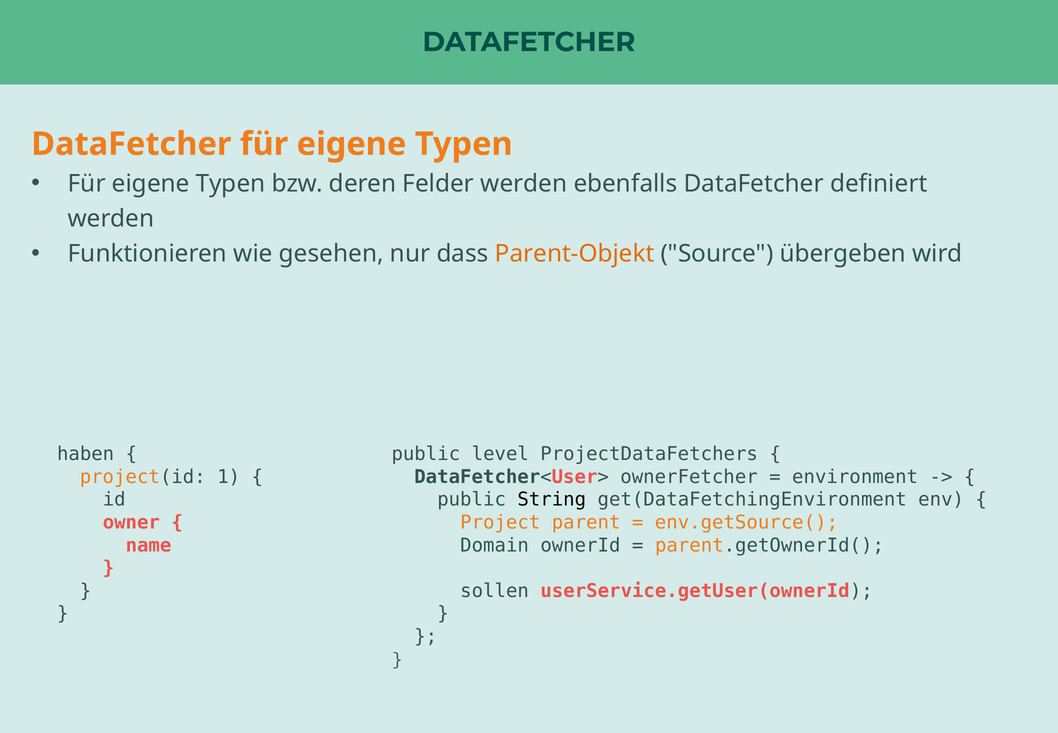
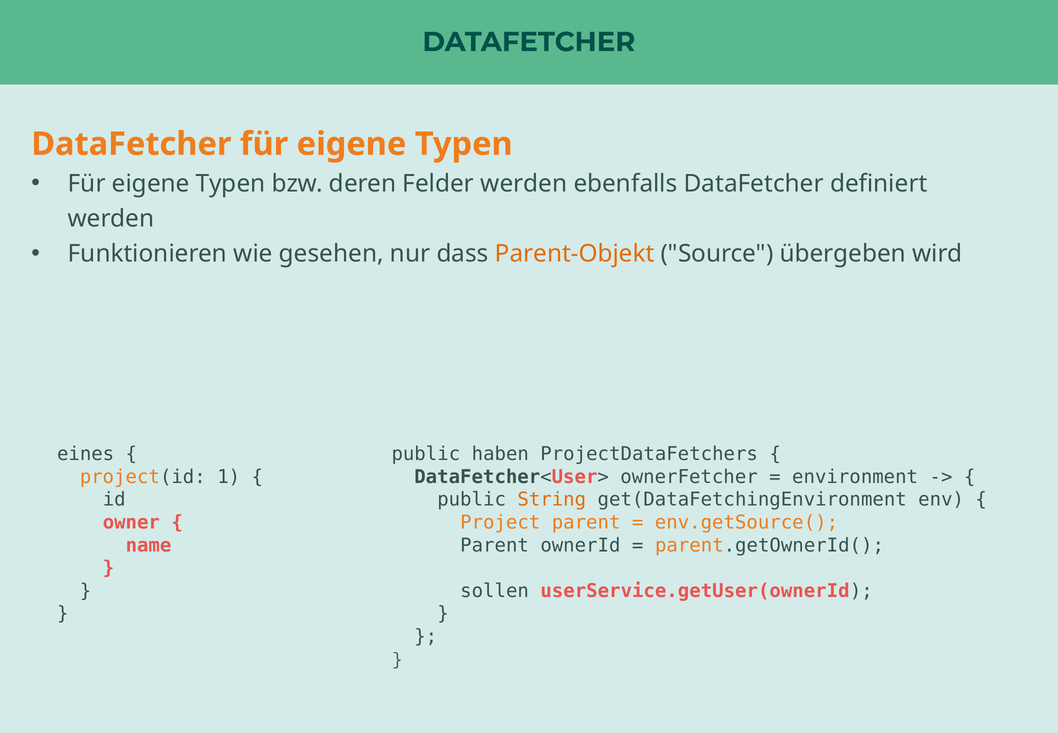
haben: haben -> eines
level: level -> haben
String colour: black -> orange
Domain at (495, 545): Domain -> Parent
